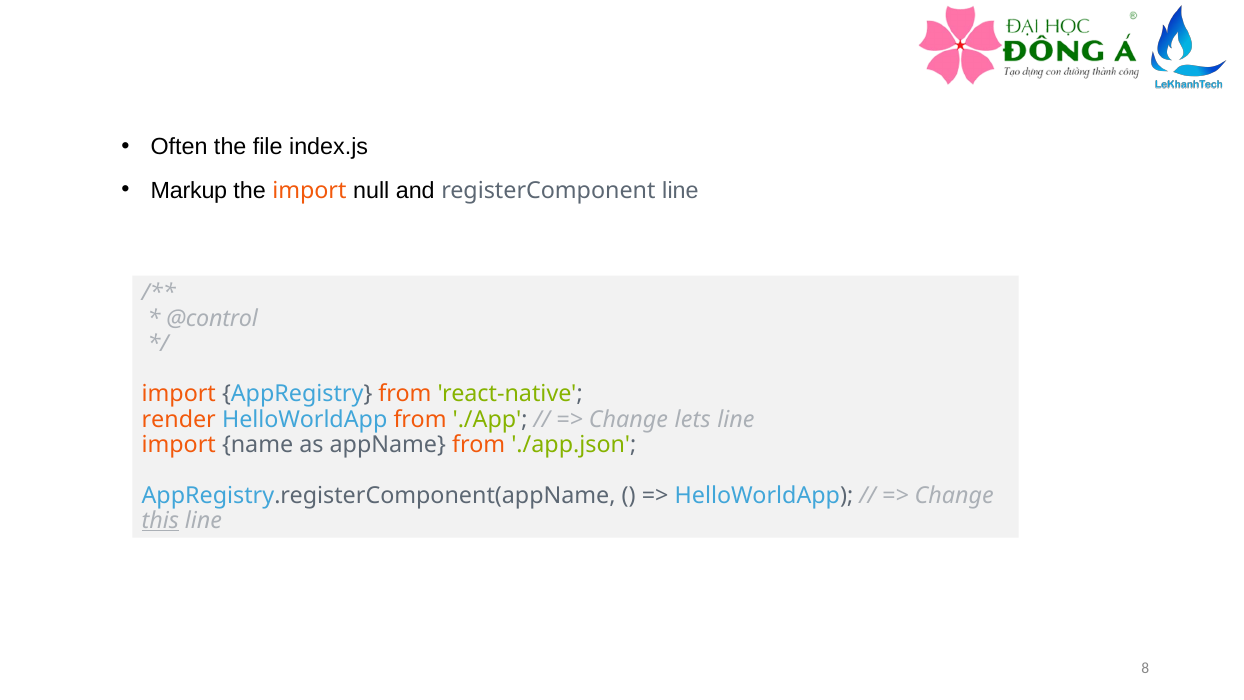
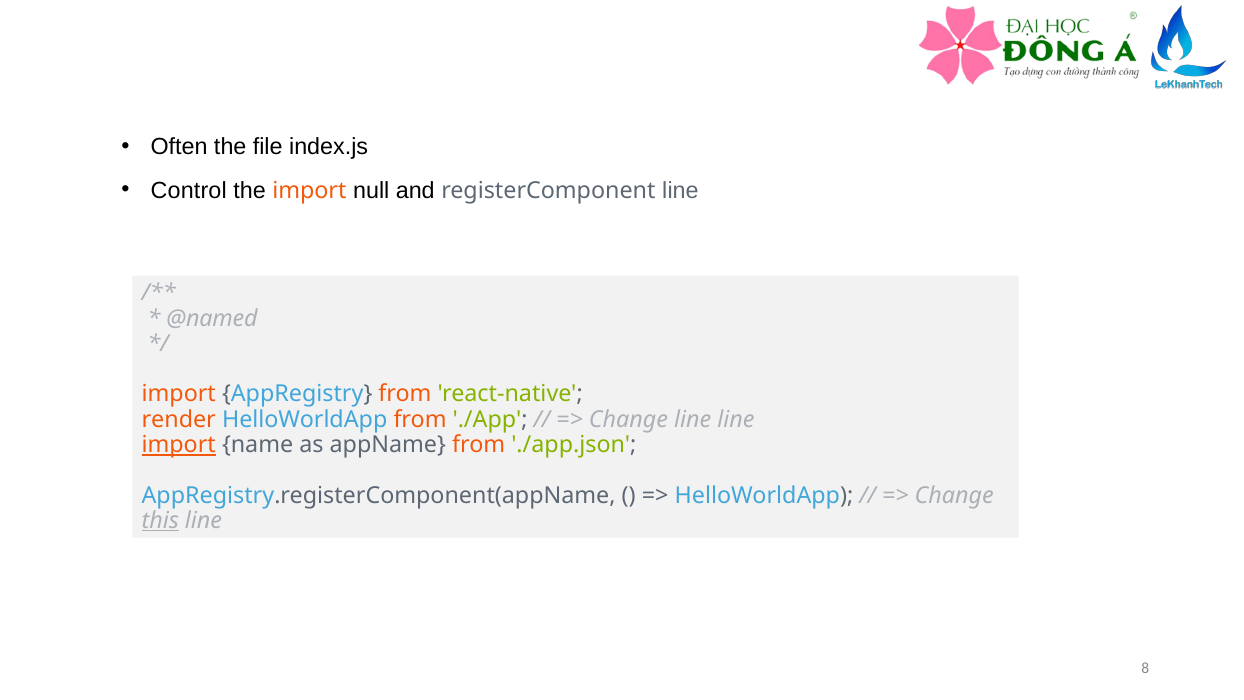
Markup: Markup -> Control
@control: @control -> @named
Change lets: lets -> line
import at (179, 445) underline: none -> present
